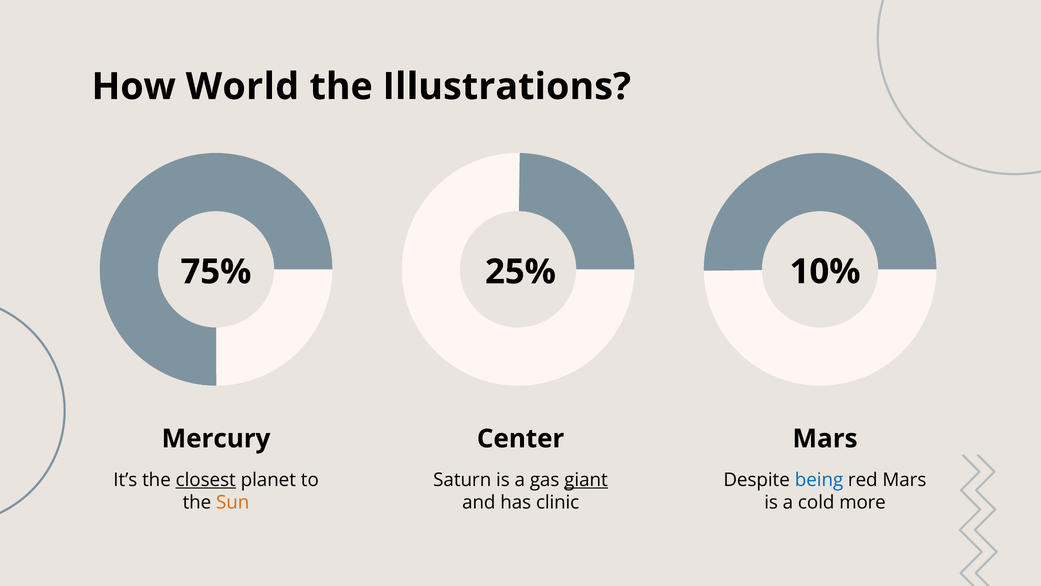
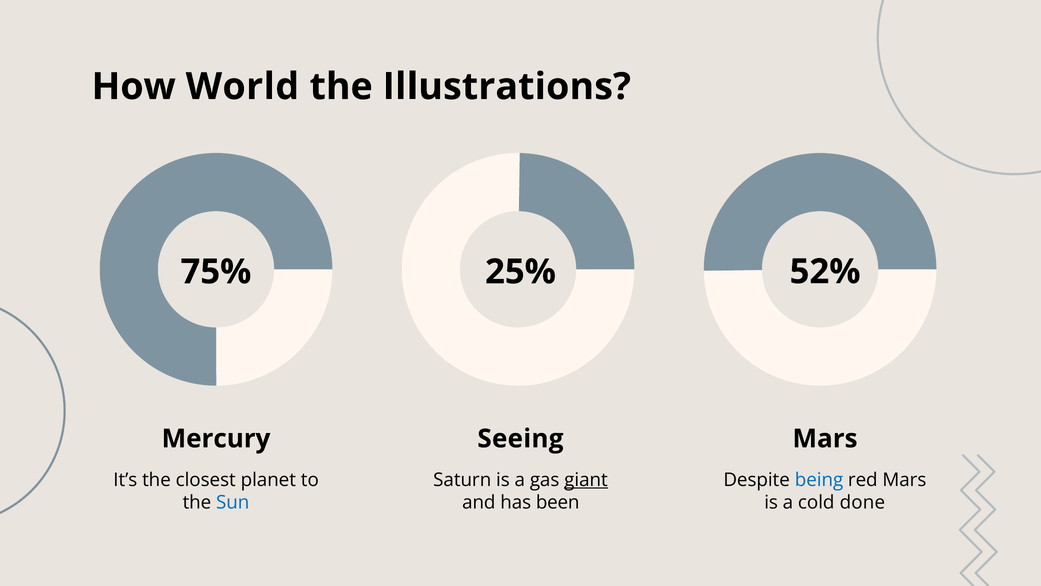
10%: 10% -> 52%
Center: Center -> Seeing
closest underline: present -> none
Sun colour: orange -> blue
clinic: clinic -> been
more: more -> done
